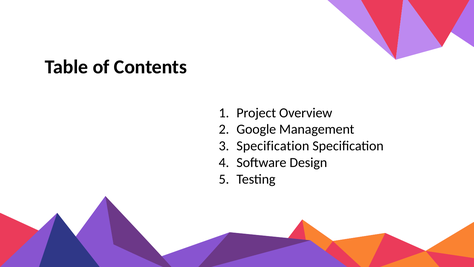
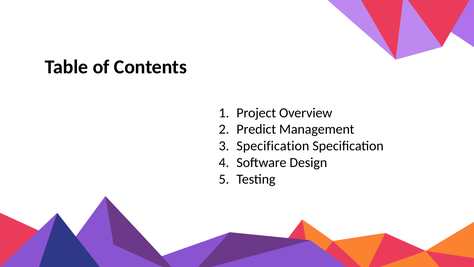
Google: Google -> Predict
